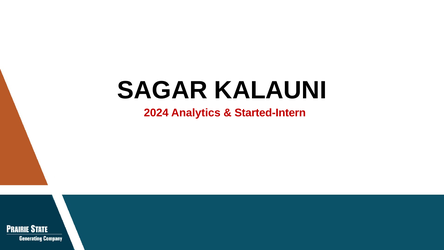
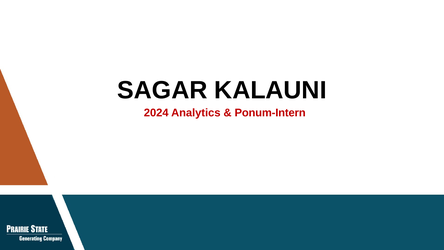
Started-Intern: Started-Intern -> Ponum-Intern
